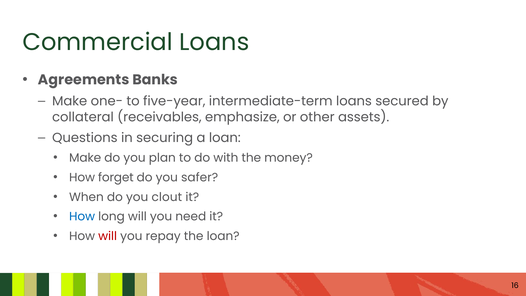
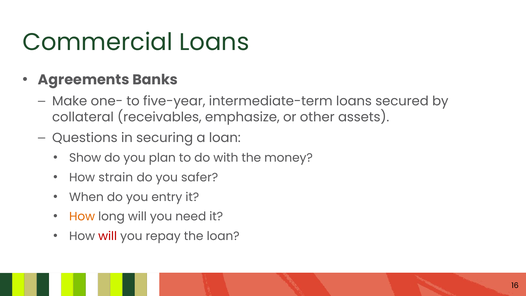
Make at (85, 158): Make -> Show
forget: forget -> strain
clout: clout -> entry
How at (82, 216) colour: blue -> orange
